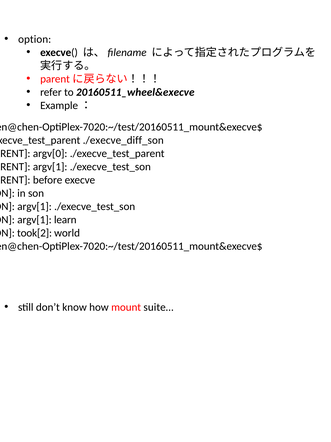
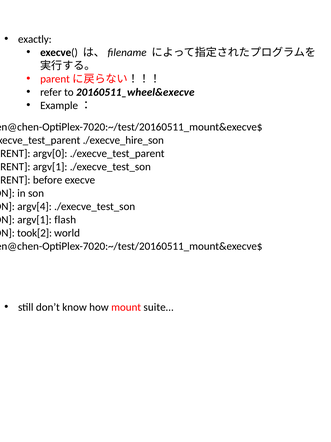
option: option -> exactly
./execve_diff_son: ./execve_diff_son -> ./execve_hire_son
argv[1 at (34, 206): argv[1 -> argv[4
learn: learn -> flash
